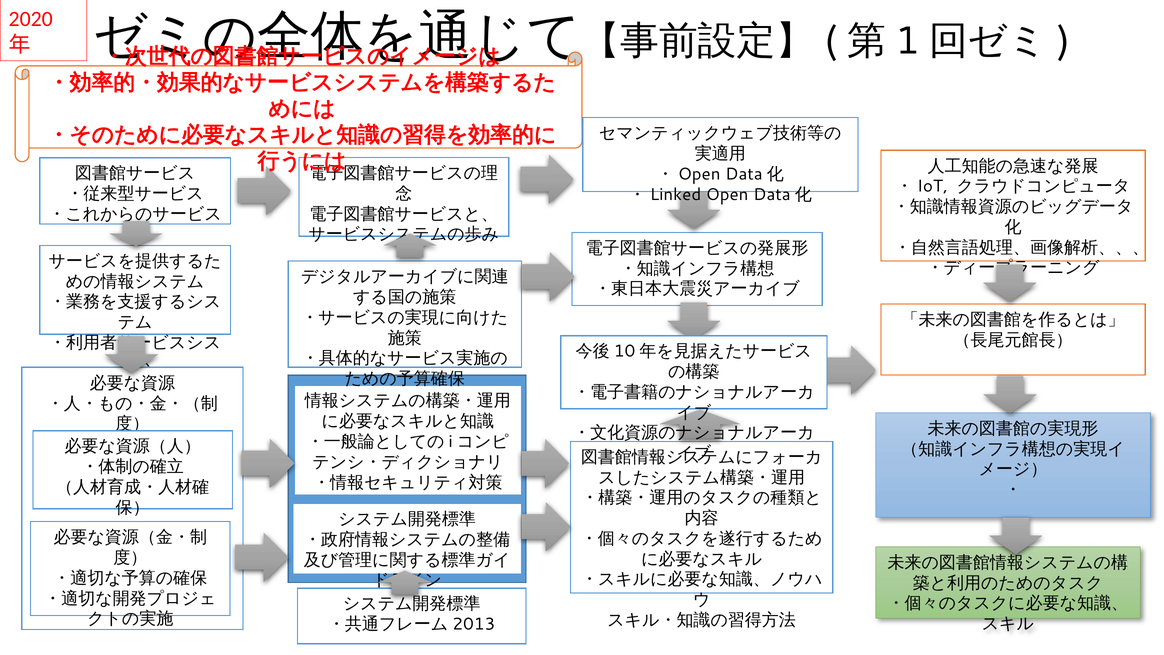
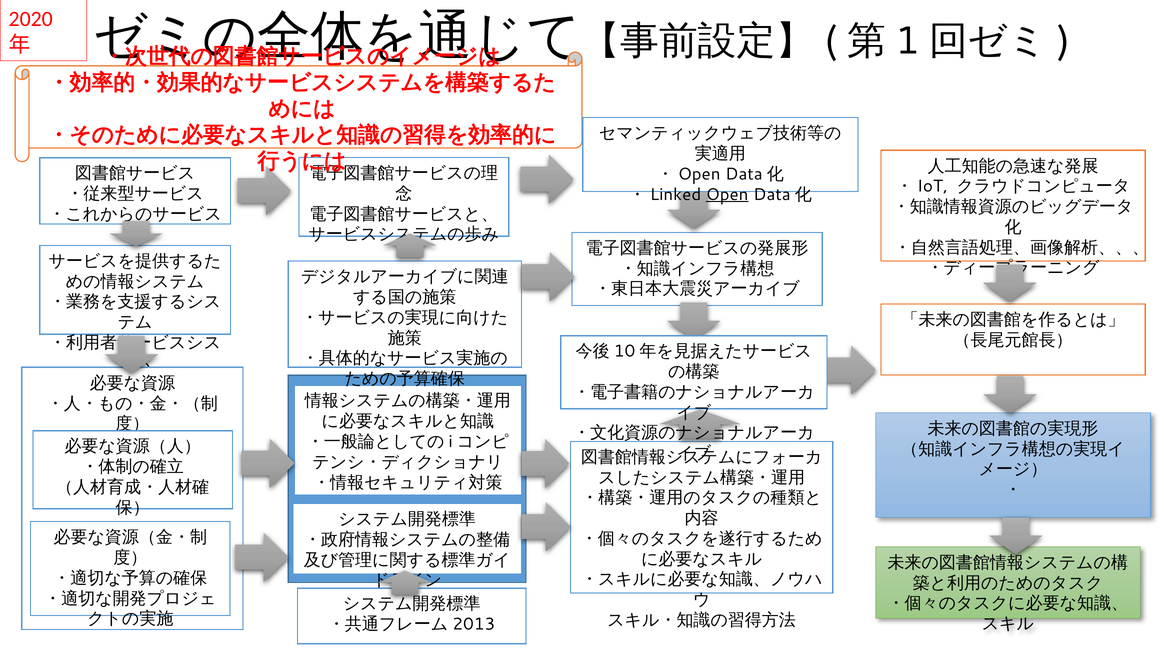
Open underline: none -> present
